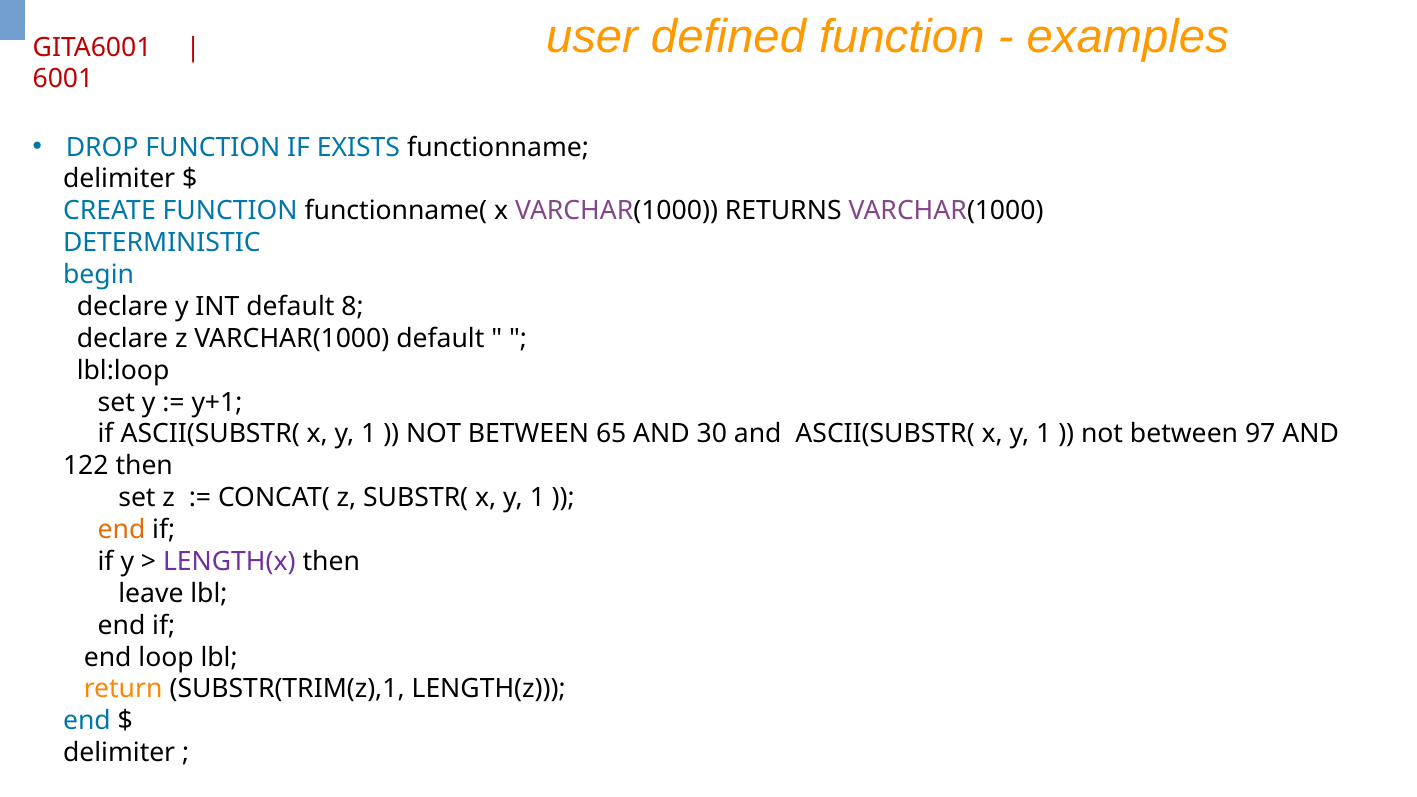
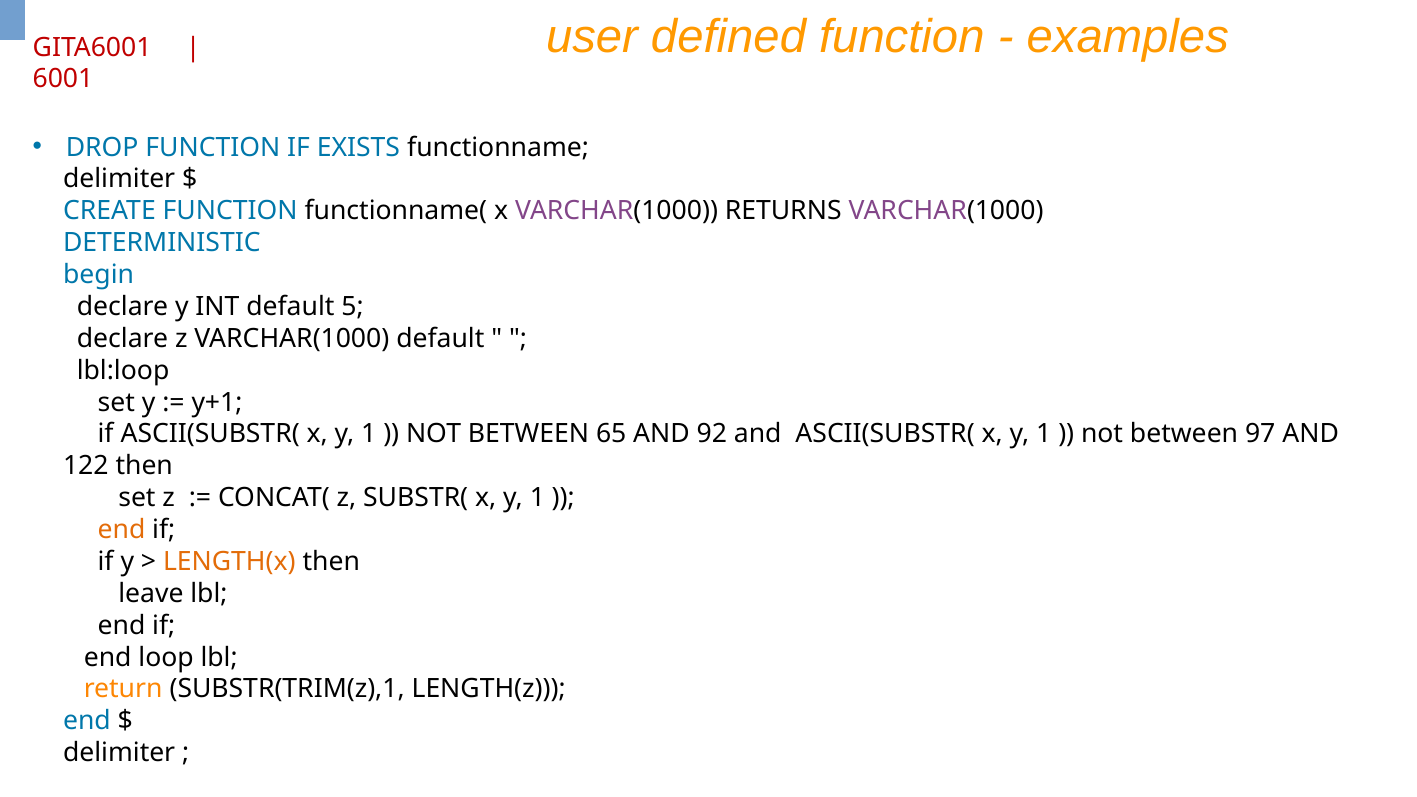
8: 8 -> 5
30: 30 -> 92
LENGTH(x colour: purple -> orange
